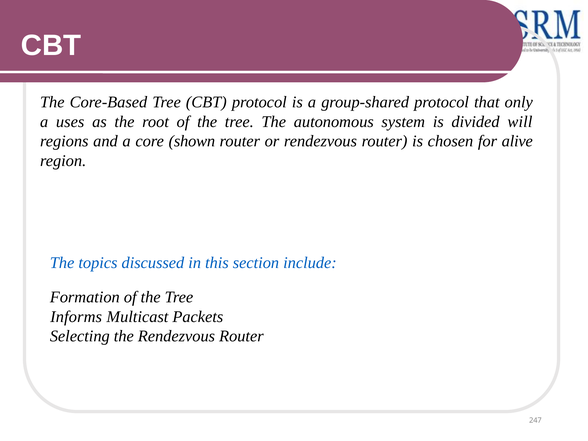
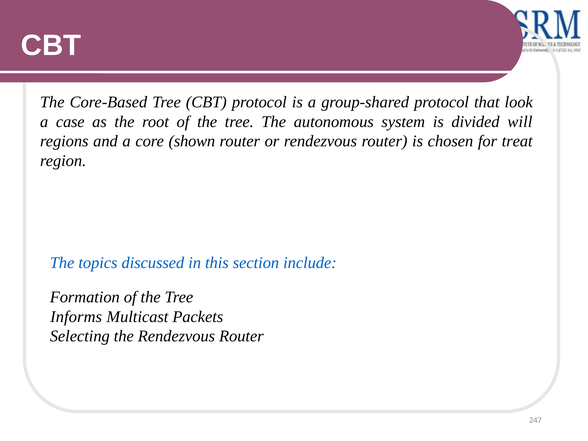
only: only -> look
uses: uses -> case
alive: alive -> treat
